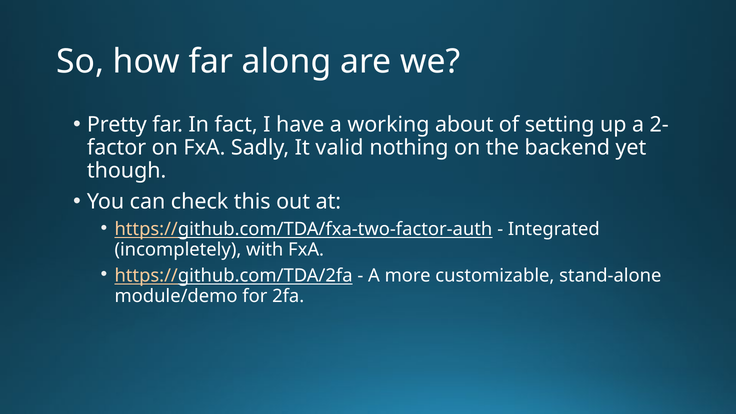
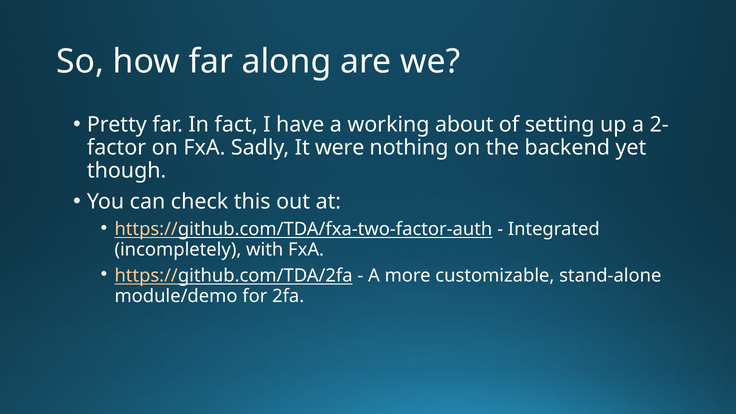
valid: valid -> were
